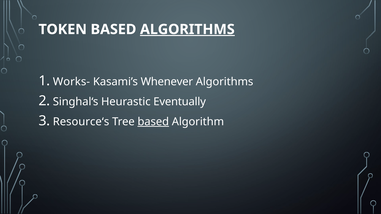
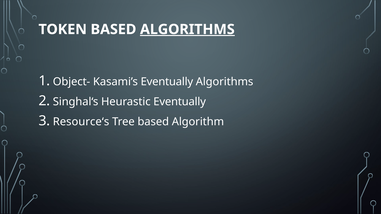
Works-: Works- -> Object-
Kasami’s Whenever: Whenever -> Eventually
based at (153, 122) underline: present -> none
